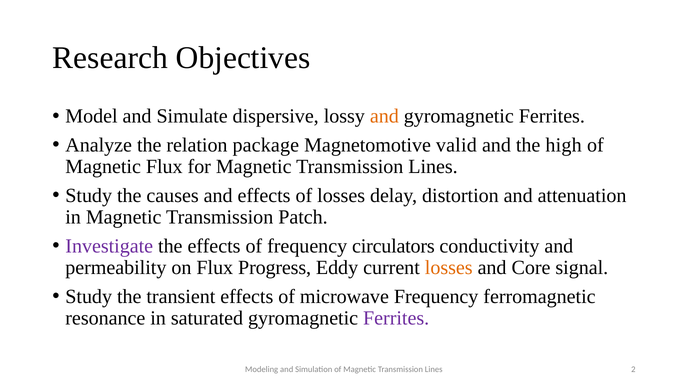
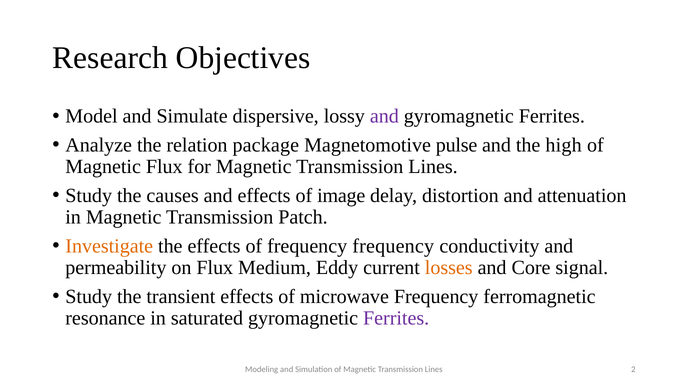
and at (384, 116) colour: orange -> purple
valid: valid -> pulse
of losses: losses -> image
Investigate colour: purple -> orange
frequency circulators: circulators -> frequency
Progress: Progress -> Medium
